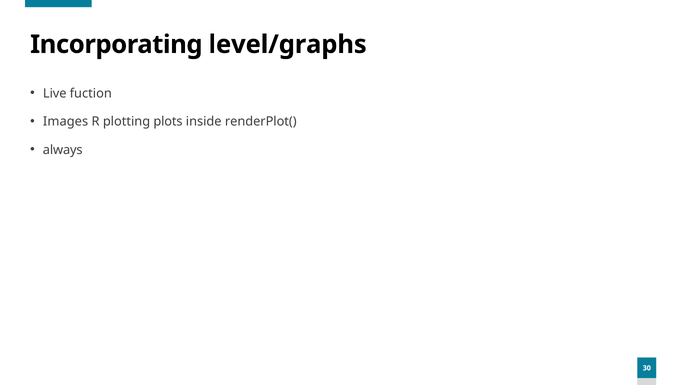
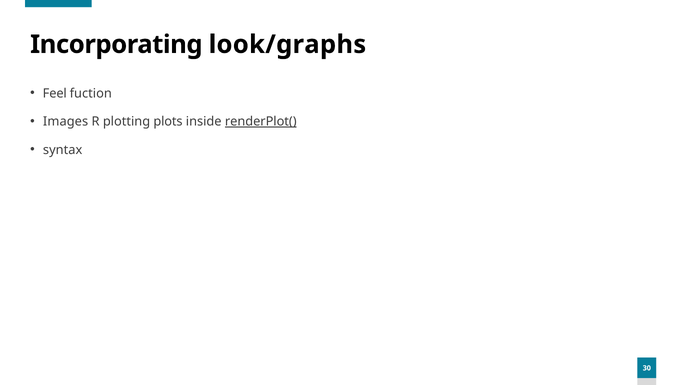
level/graphs: level/graphs -> look/graphs
Live: Live -> Feel
renderPlot( underline: none -> present
always: always -> syntax
